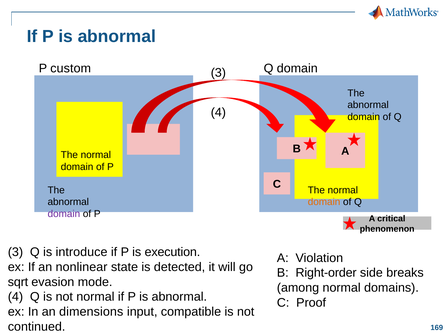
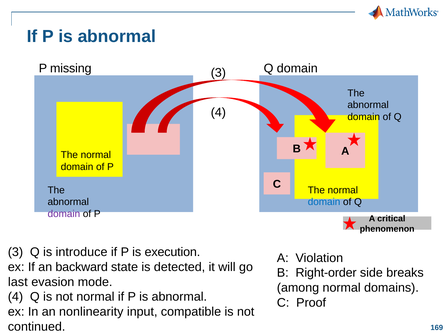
custom: custom -> missing
domain at (324, 202) colour: orange -> blue
nonlinear: nonlinear -> backward
sqrt: sqrt -> last
dimensions: dimensions -> nonlinearity
